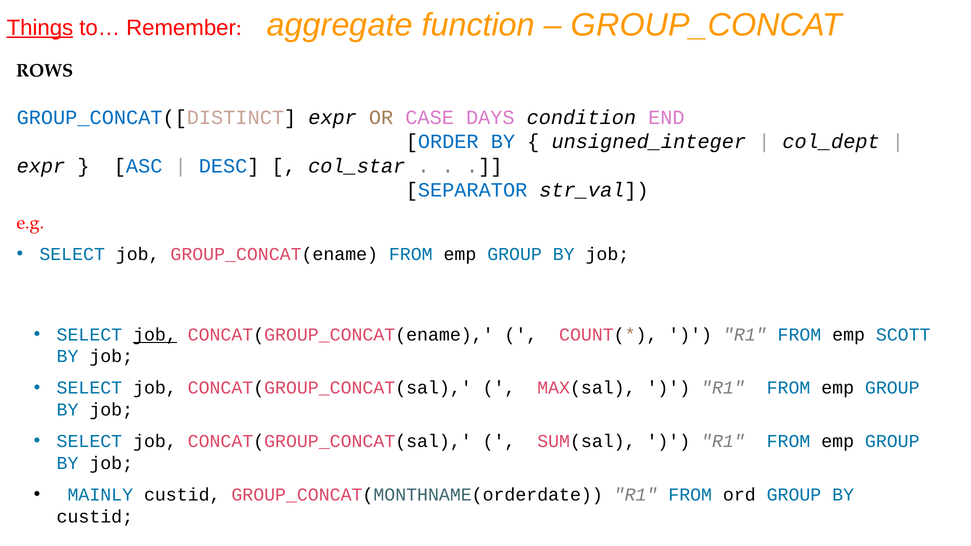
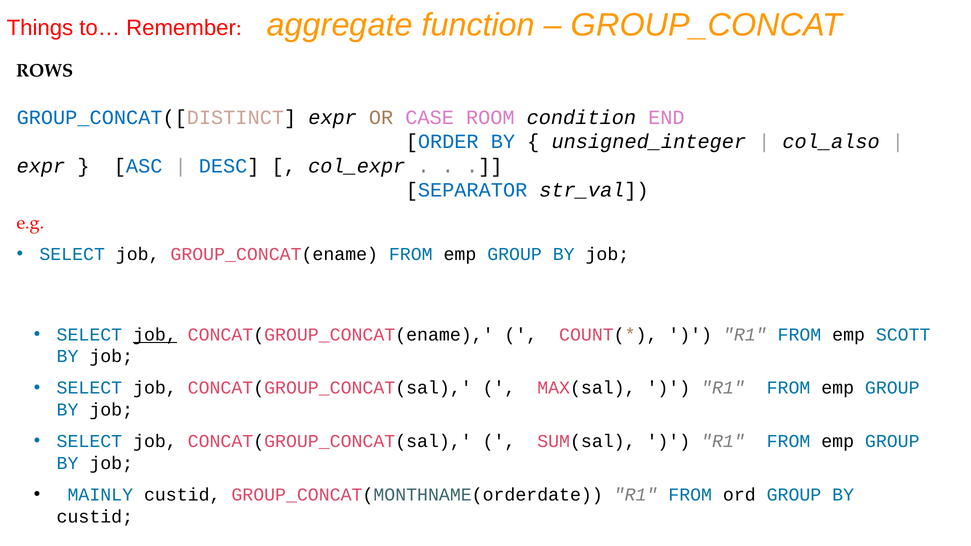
Things underline: present -> none
DAYS: DAYS -> ROOM
col_dept: col_dept -> col_also
col_star: col_star -> col_expr
